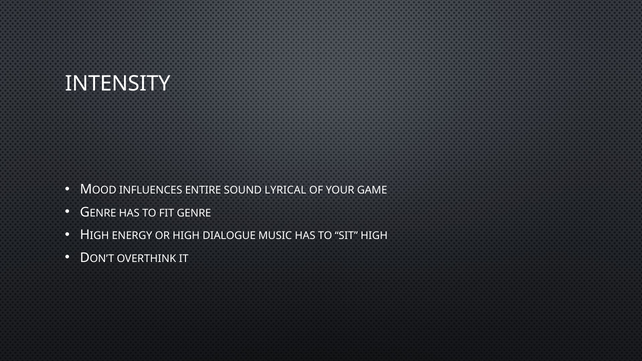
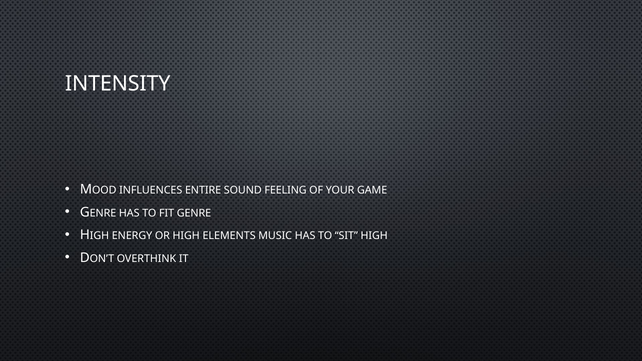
LYRICAL: LYRICAL -> FEELING
DIALOGUE: DIALOGUE -> ELEMENTS
